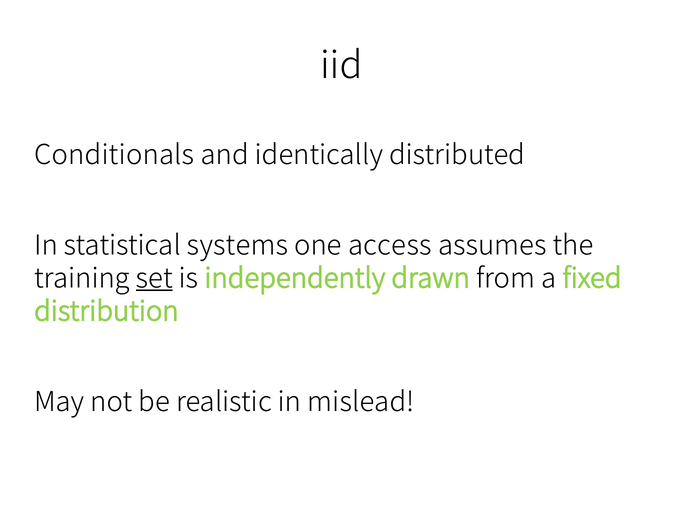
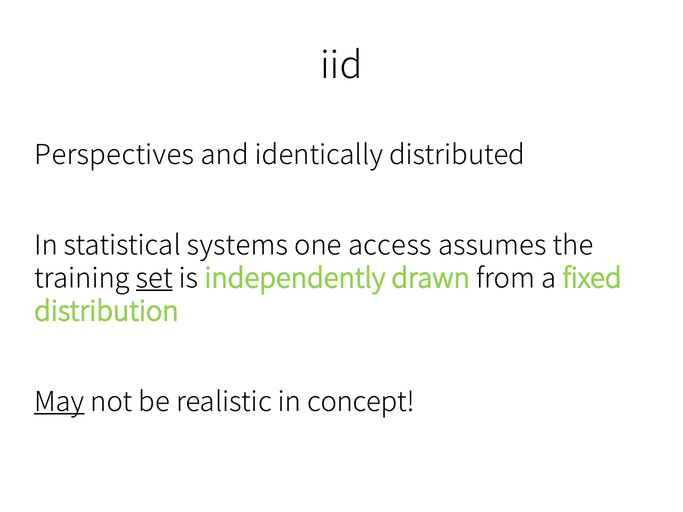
Conditionals: Conditionals -> Perspectives
May underline: none -> present
mislead: mislead -> concept
